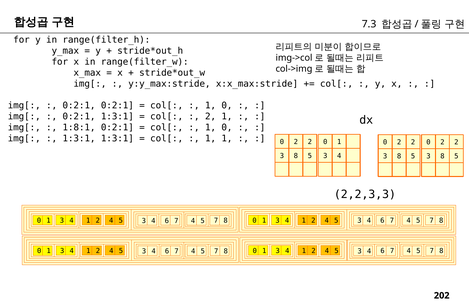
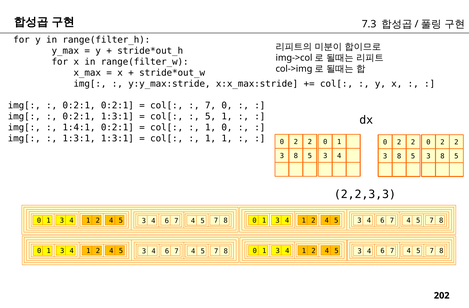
1 at (210, 106): 1 -> 7
2 at (210, 117): 2 -> 5
1:8:1: 1:8:1 -> 1:4:1
